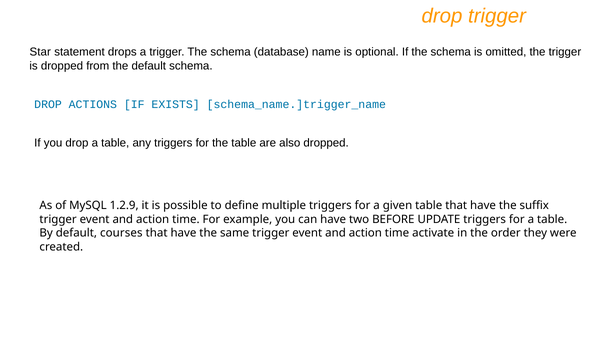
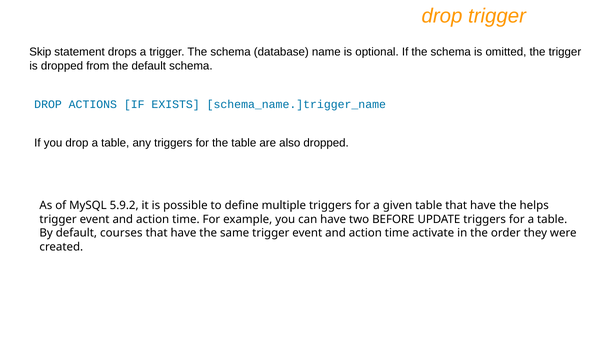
Star: Star -> Skip
1.2.9: 1.2.9 -> 5.9.2
suffix: suffix -> helps
